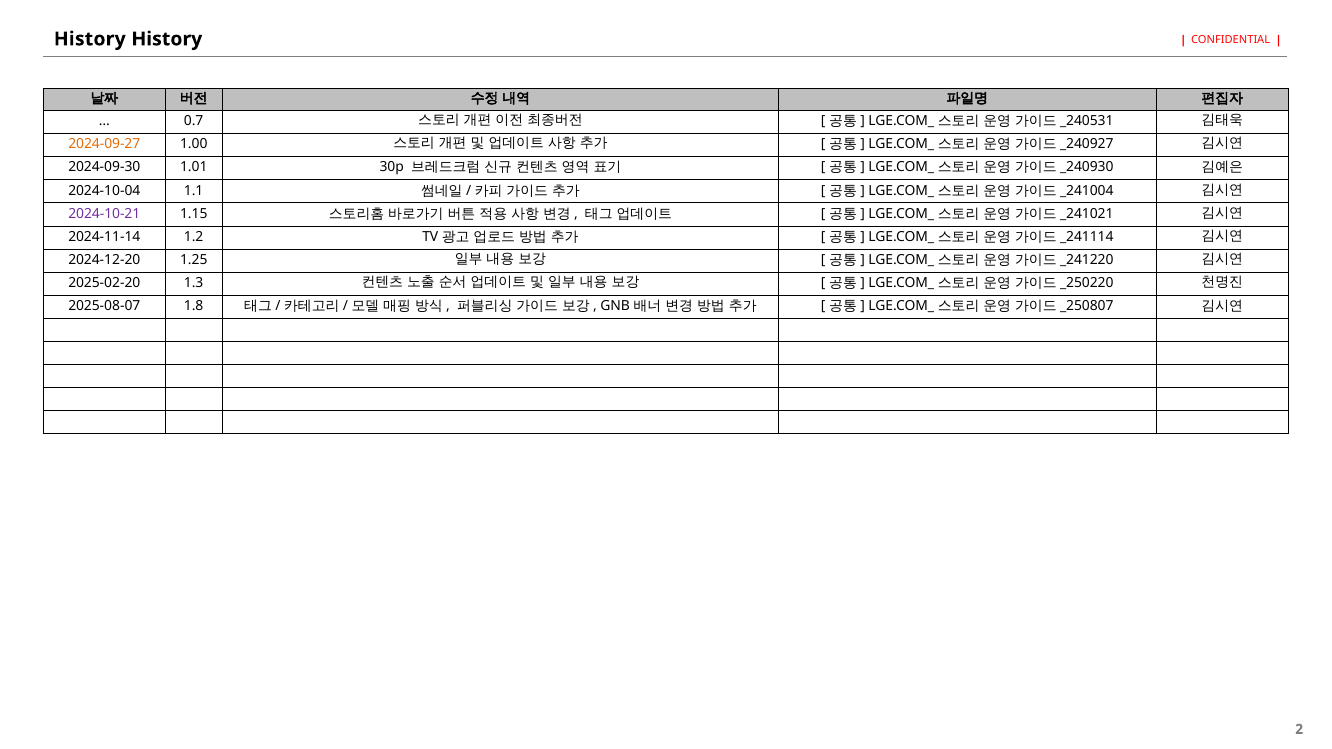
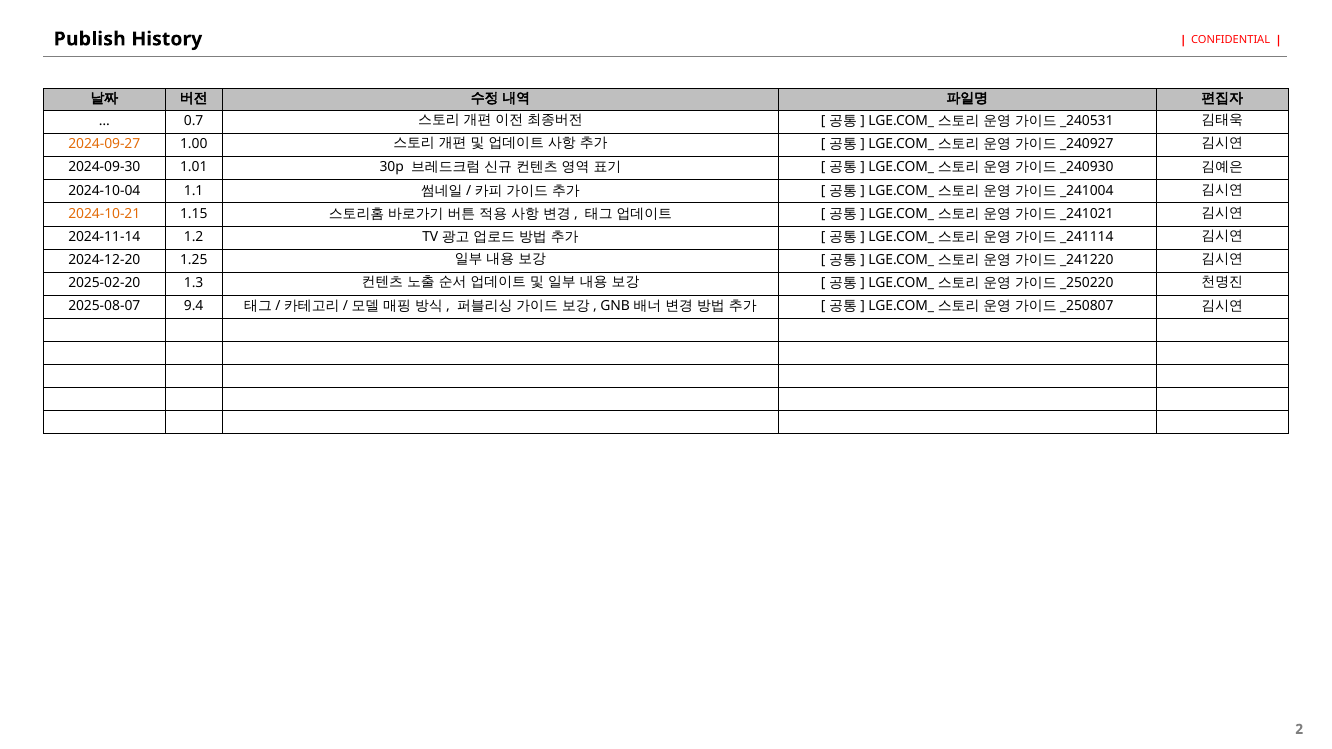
History at (90, 39): History -> Publish
2024-10-21 colour: purple -> orange
1.8: 1.8 -> 9.4
